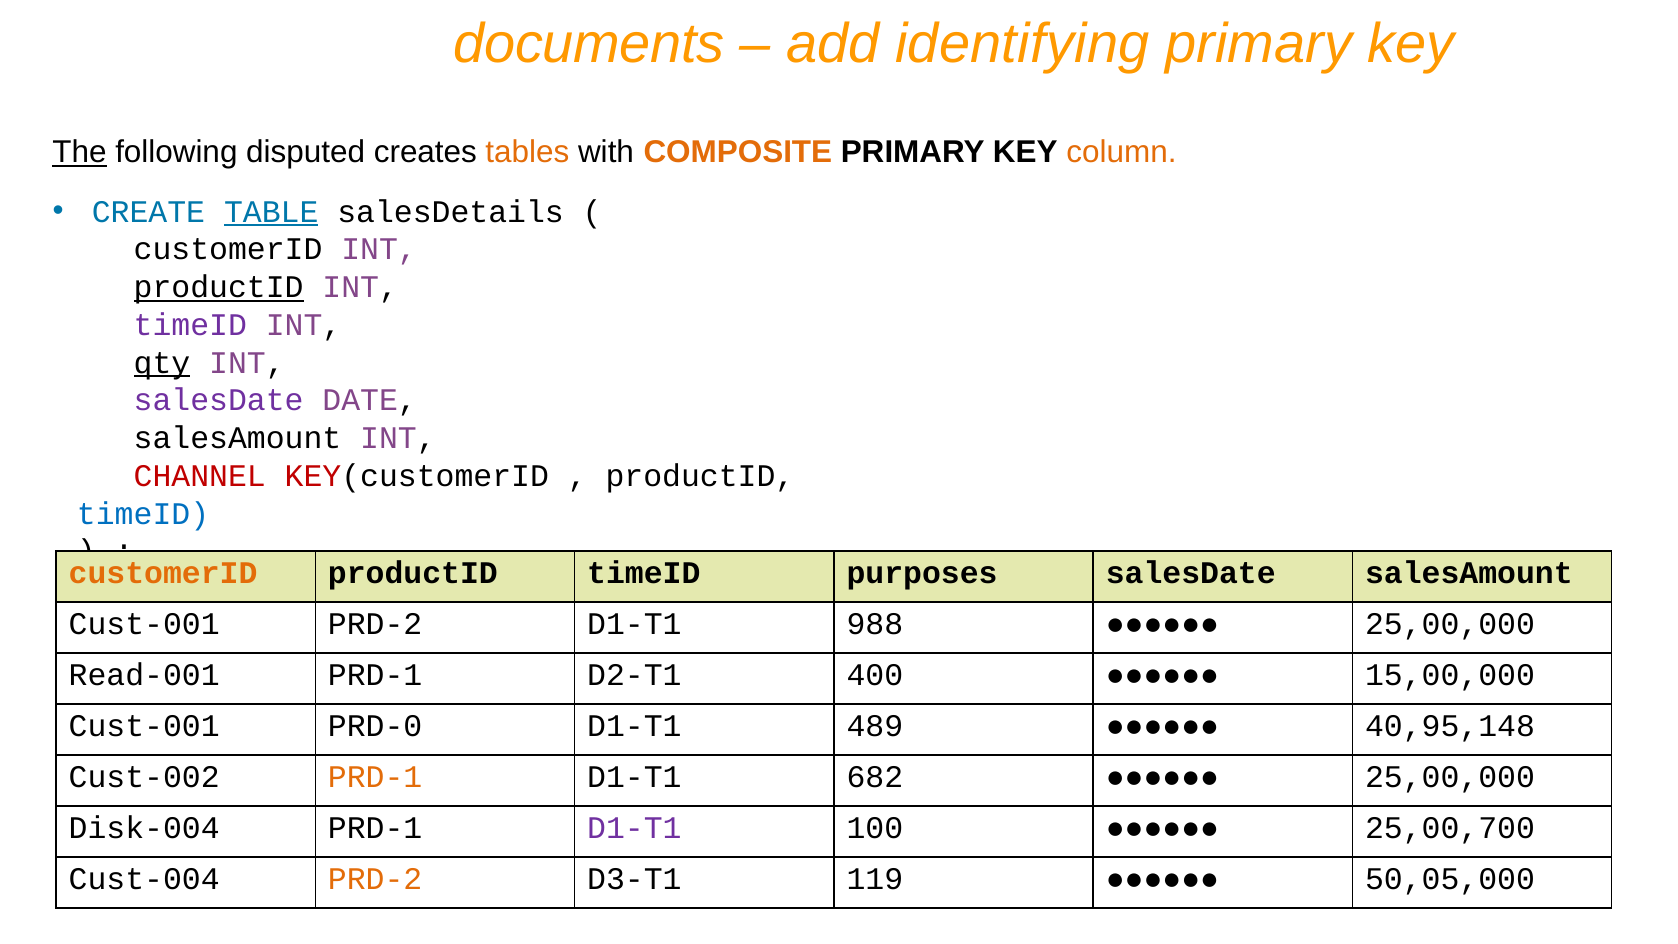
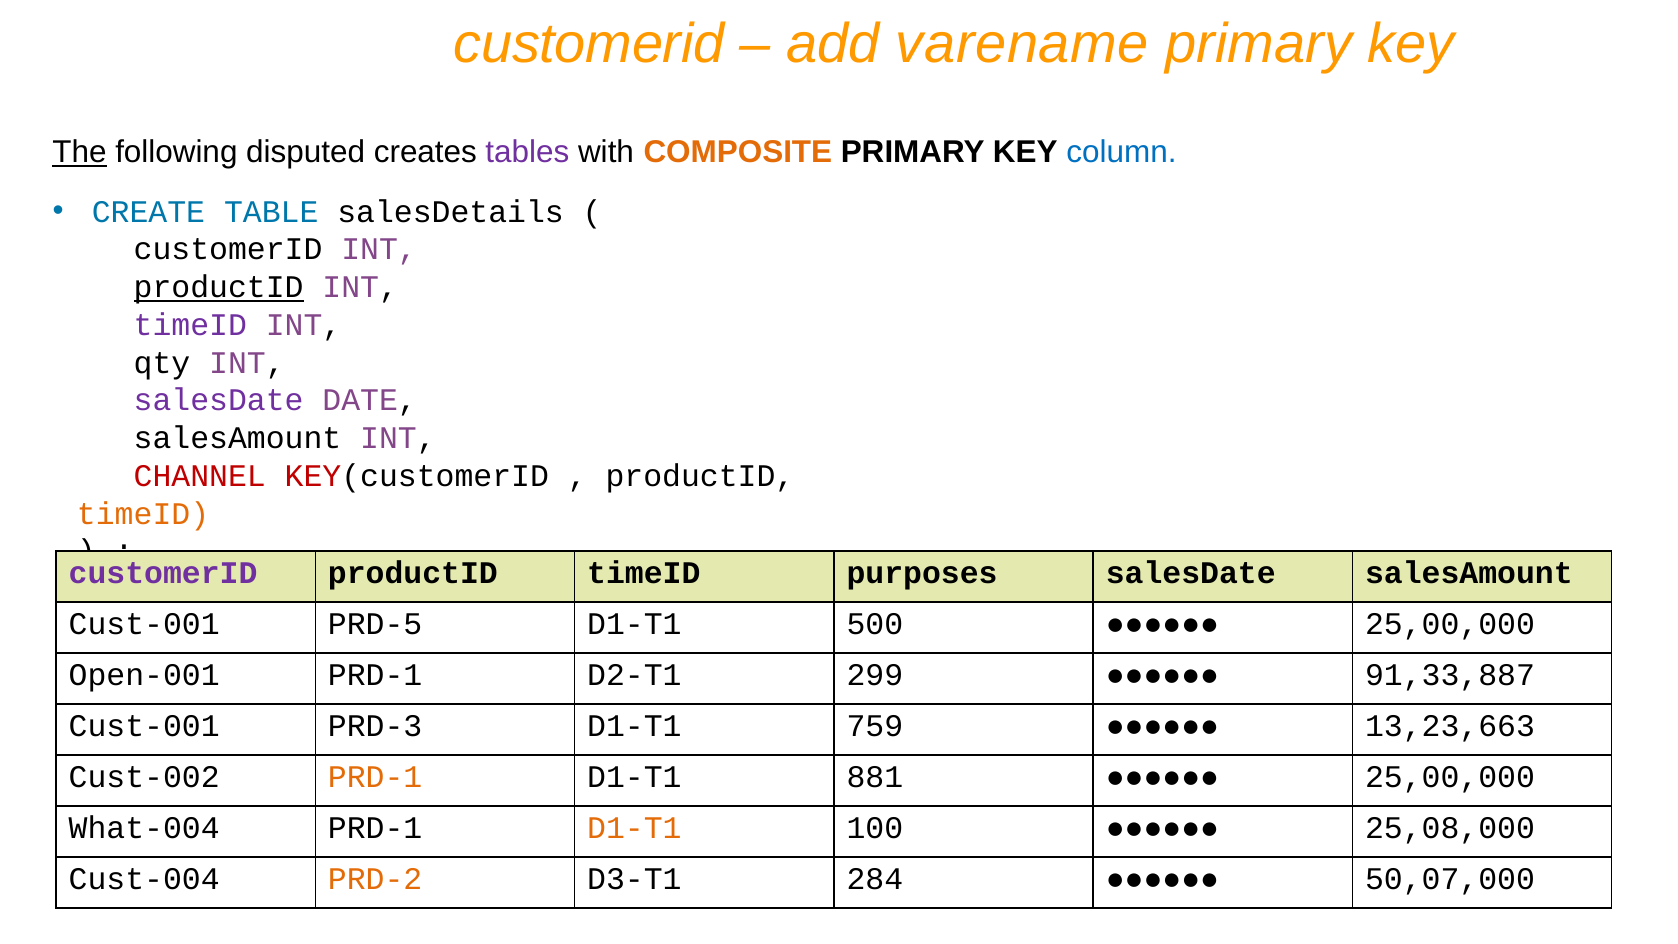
documents at (589, 44): documents -> customerid
identifying: identifying -> varename
tables colour: orange -> purple
column colour: orange -> blue
TABLE underline: present -> none
qty underline: present -> none
timeID at (143, 514) colour: blue -> orange
customerID at (163, 573) colour: orange -> purple
Cust-001 PRD-2: PRD-2 -> PRD-5
988: 988 -> 500
Read-001: Read-001 -> Open-001
400: 400 -> 299
15,00,000: 15,00,000 -> 91,33,887
PRD-0: PRD-0 -> PRD-3
489: 489 -> 759
40,95,148: 40,95,148 -> 13,23,663
682: 682 -> 881
Disk-004: Disk-004 -> What-004
D1-T1 at (634, 828) colour: purple -> orange
25,00,700: 25,00,700 -> 25,08,000
119: 119 -> 284
50,05,000: 50,05,000 -> 50,07,000
